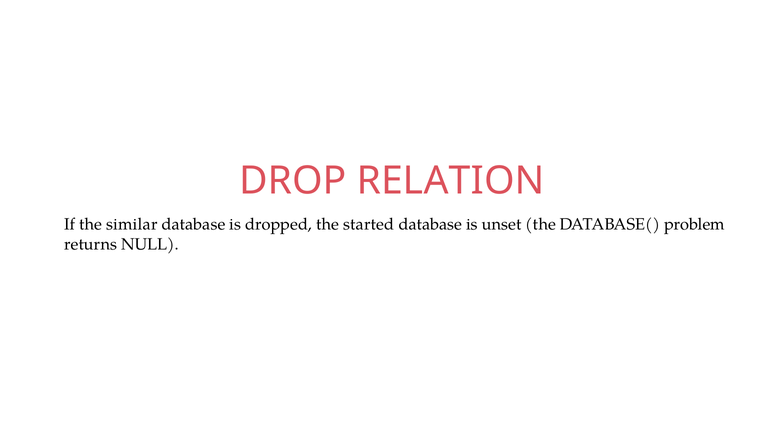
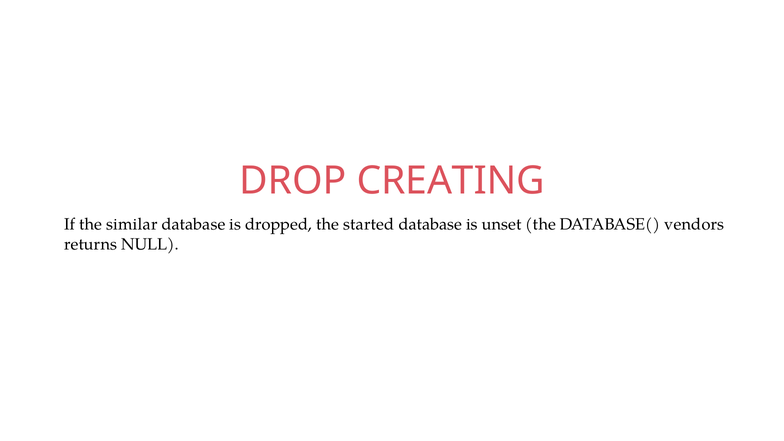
RELATION: RELATION -> CREATING
problem: problem -> vendors
